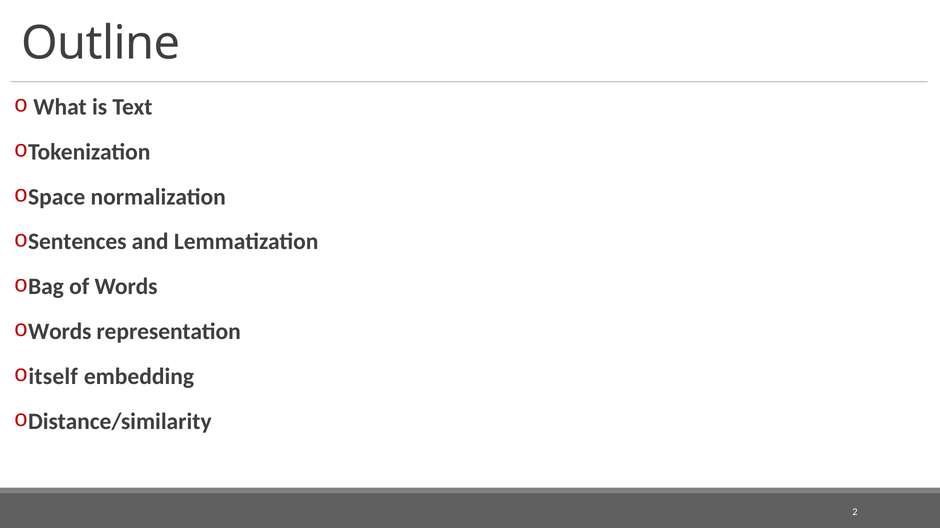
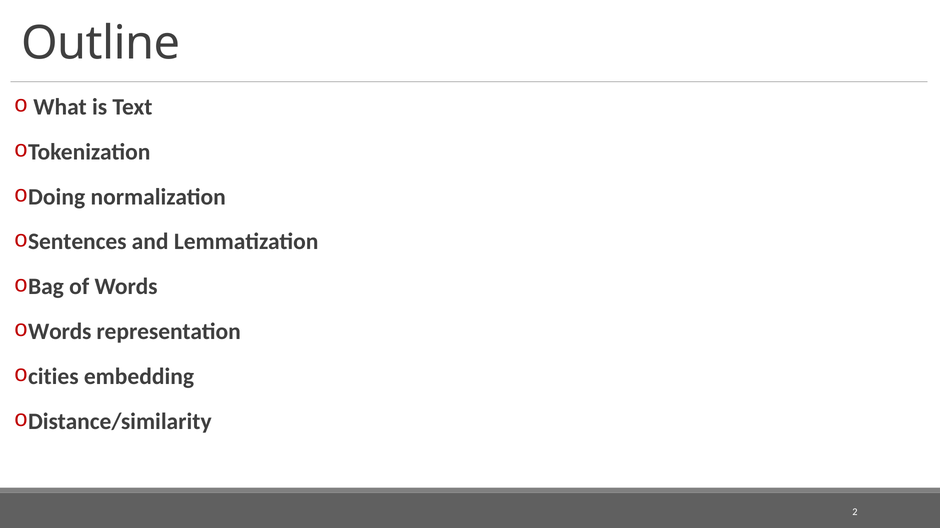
Space: Space -> Doing
itself: itself -> cities
